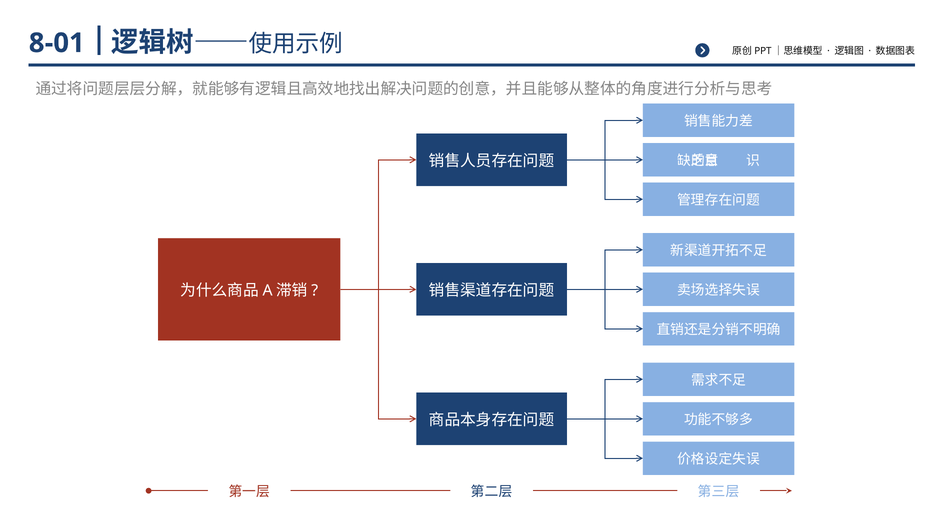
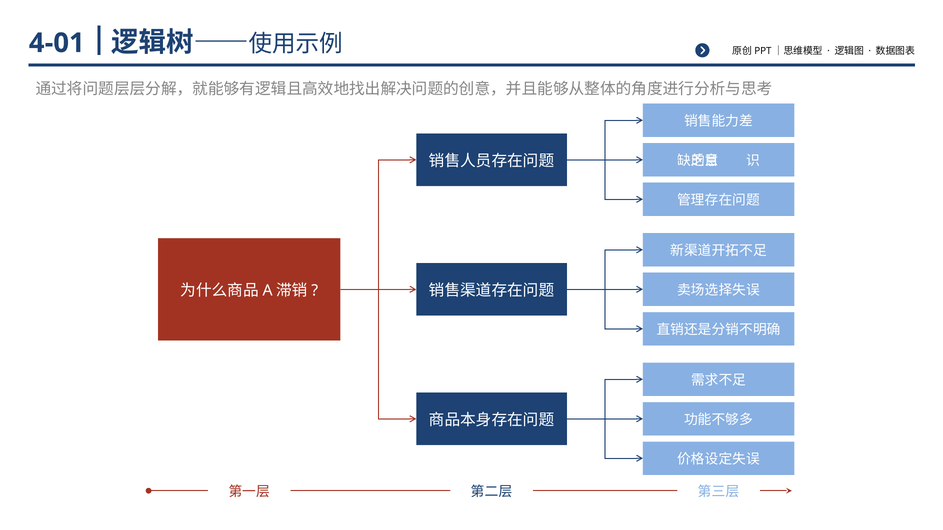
8-01: 8-01 -> 4-01
